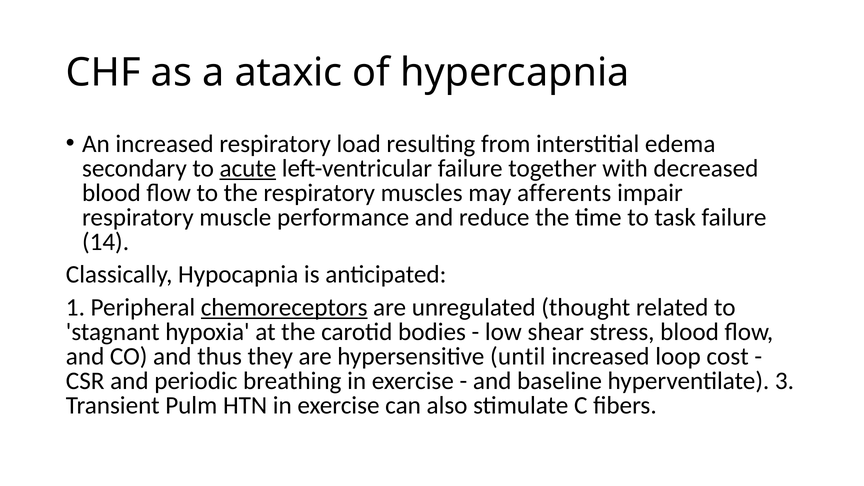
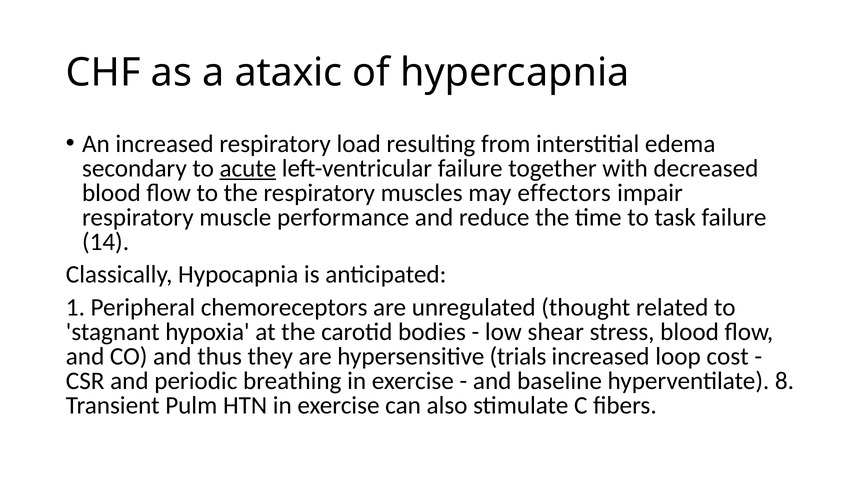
afferents: afferents -> effectors
chemoreceptors underline: present -> none
until: until -> trials
3: 3 -> 8
